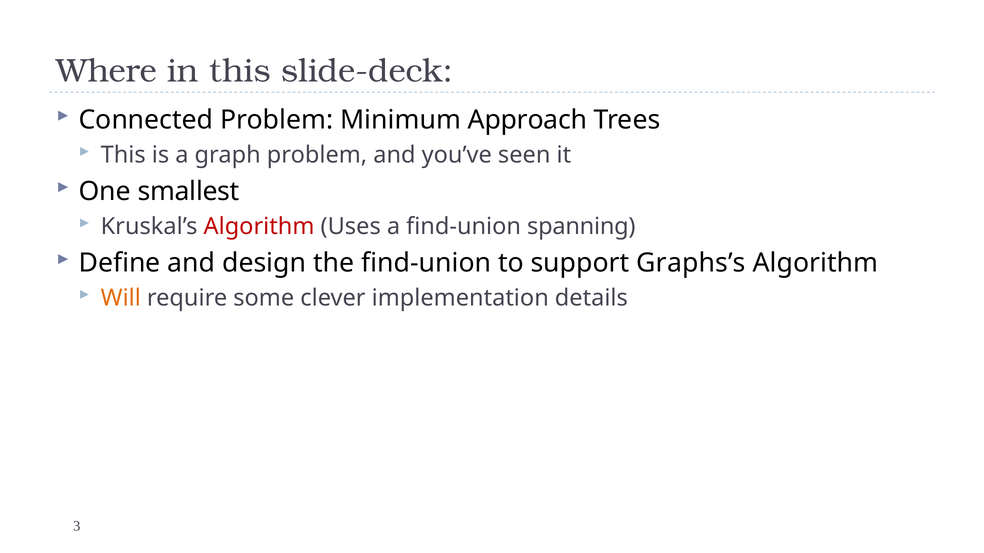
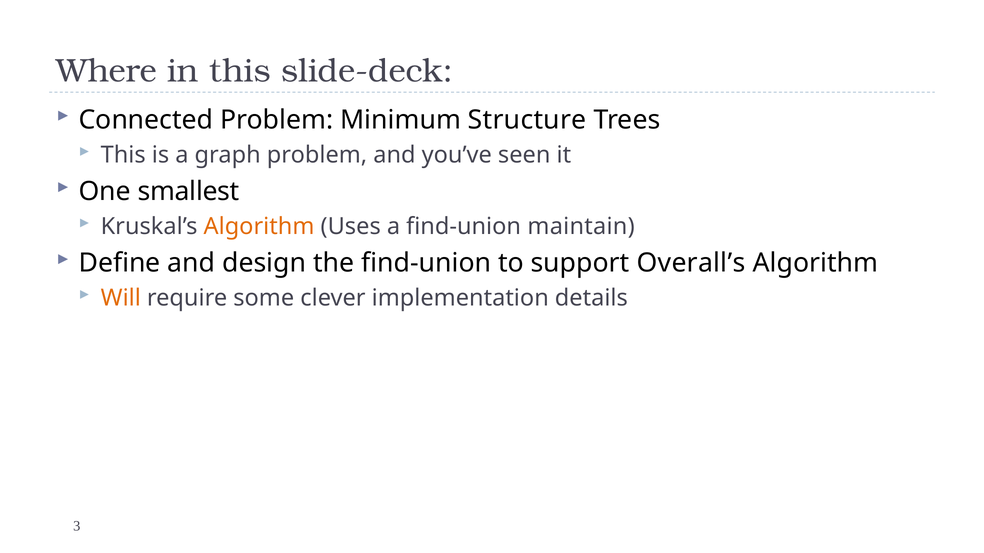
Approach: Approach -> Structure
Algorithm at (259, 227) colour: red -> orange
spanning: spanning -> maintain
Graphs’s: Graphs’s -> Overall’s
